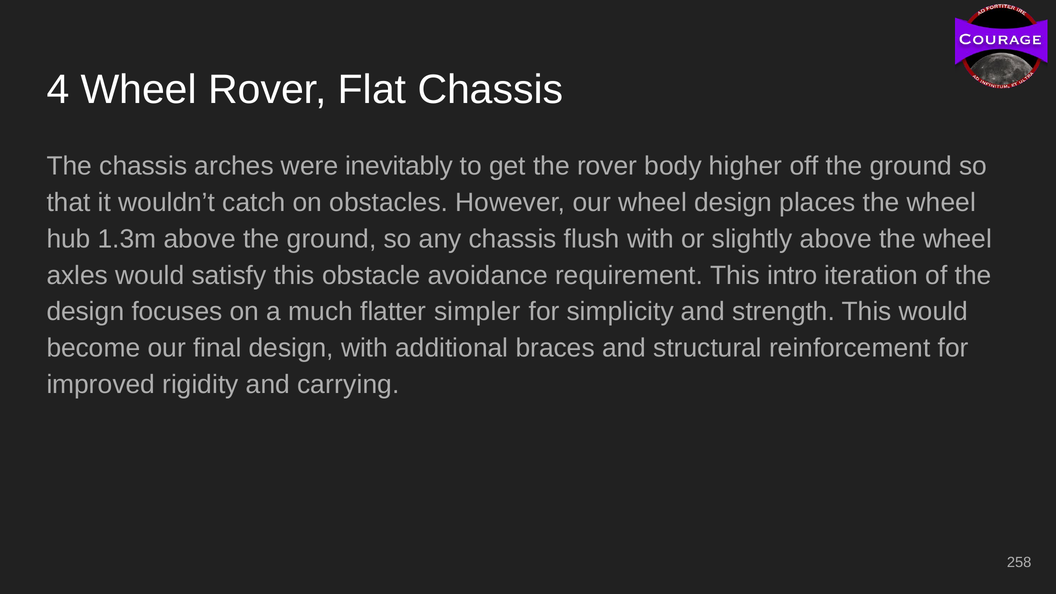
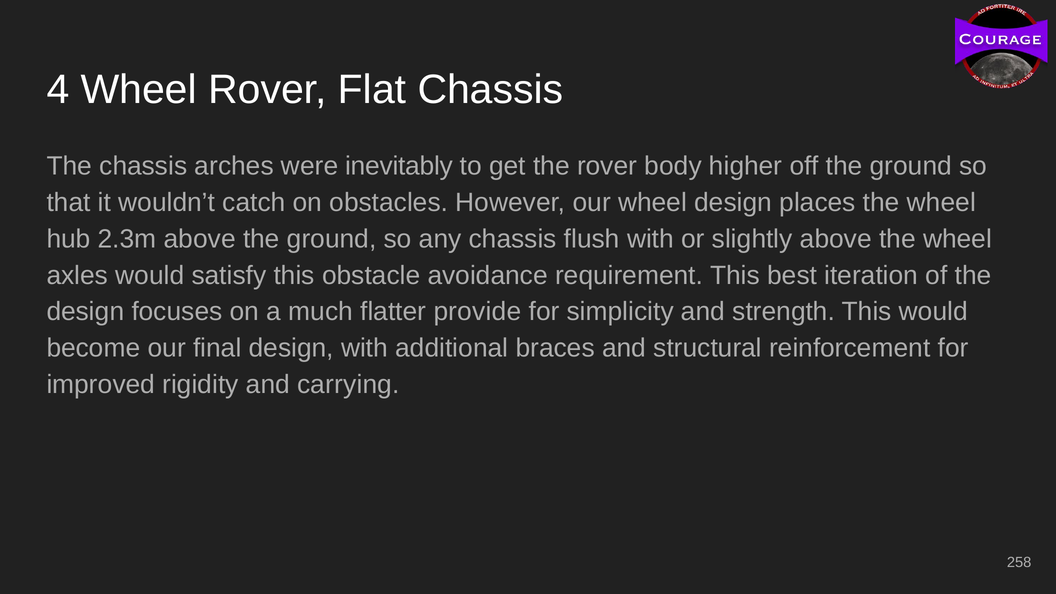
1.3m: 1.3m -> 2.3m
intro: intro -> best
simpler: simpler -> provide
